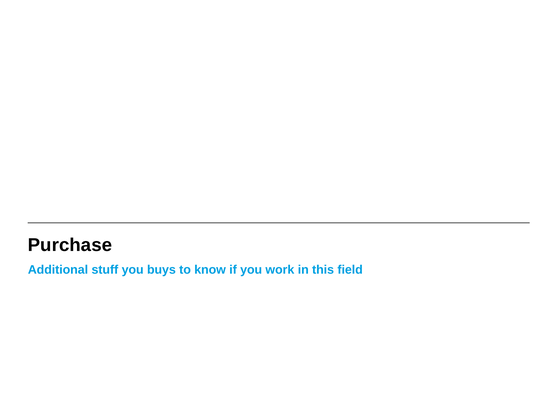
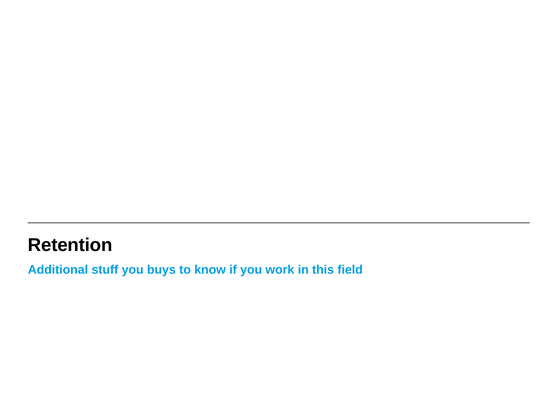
Purchase: Purchase -> Retention
